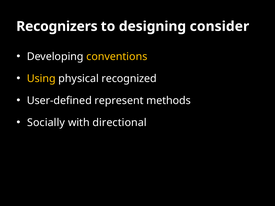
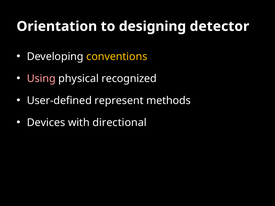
Recognizers: Recognizers -> Orientation
consider: consider -> detector
Using colour: yellow -> pink
Socially: Socially -> Devices
